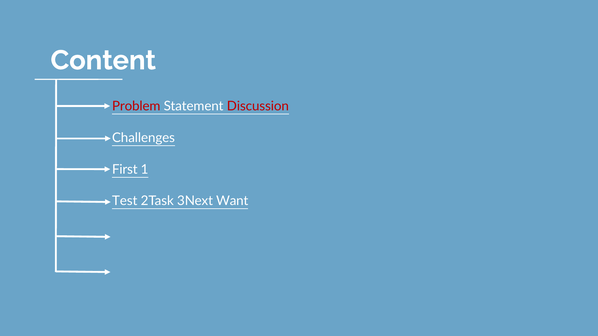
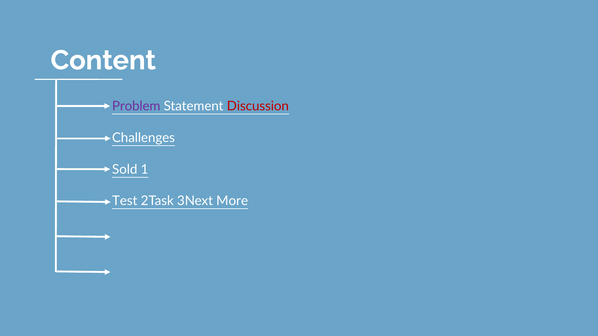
Problem colour: red -> purple
First: First -> Sold
Want: Want -> More
